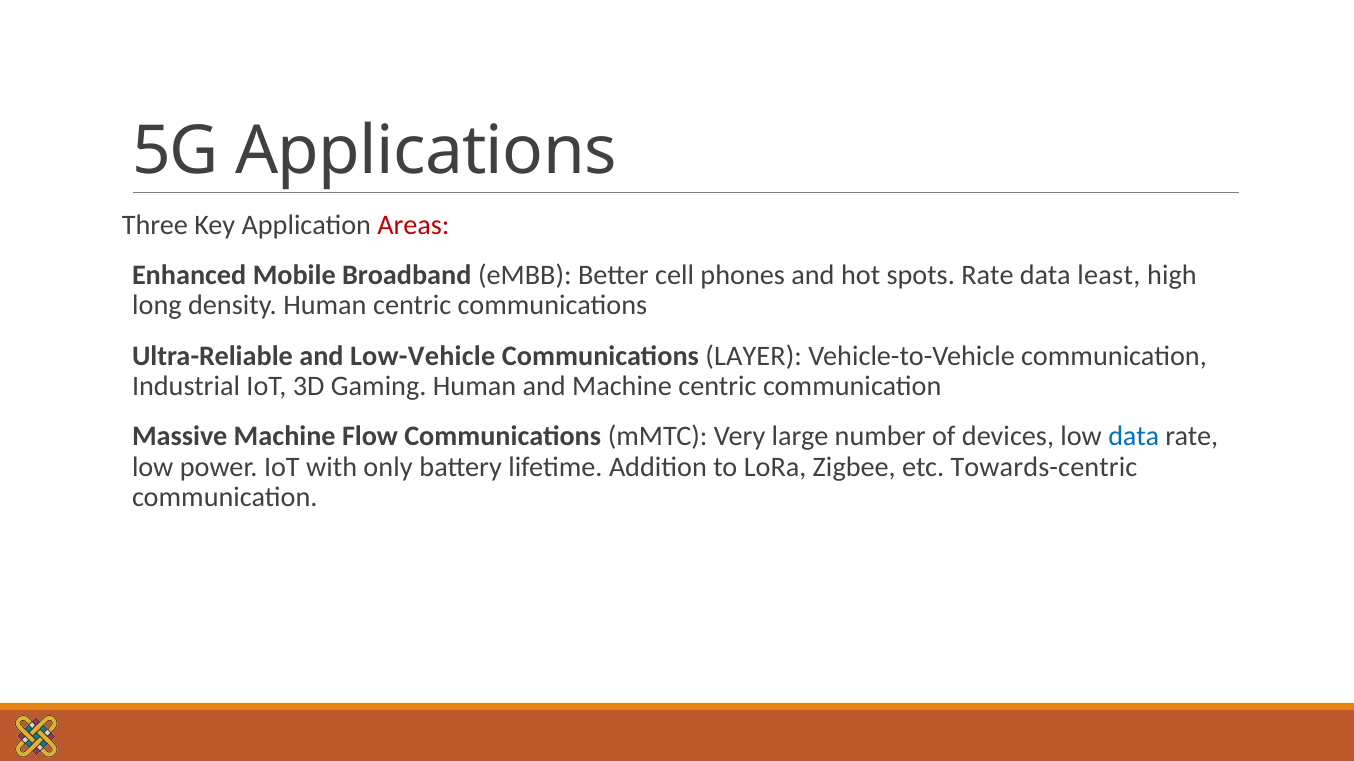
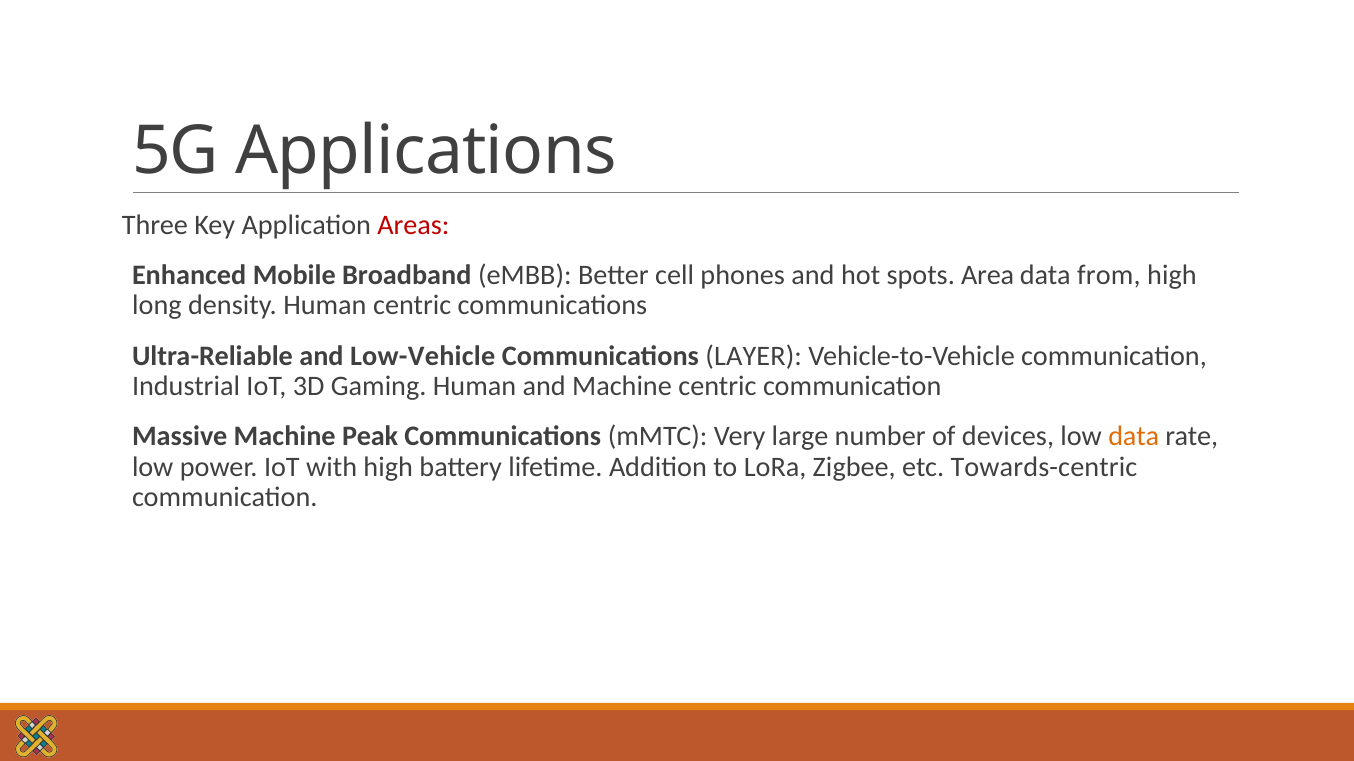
spots Rate: Rate -> Area
least: least -> from
Flow: Flow -> Peak
data at (1134, 437) colour: blue -> orange
with only: only -> high
